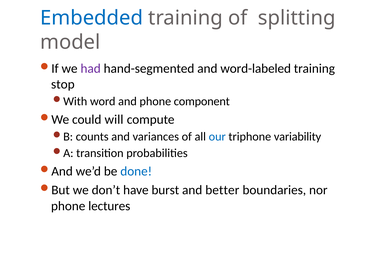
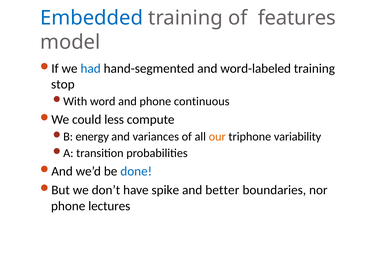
splitting: splitting -> features
had colour: purple -> blue
component: component -> continuous
will: will -> less
counts: counts -> energy
our colour: blue -> orange
burst: burst -> spike
